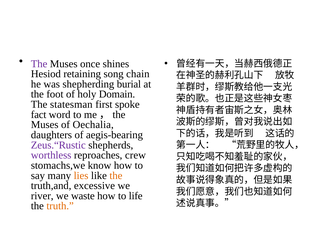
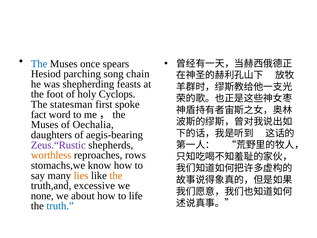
The at (39, 64) colour: purple -> blue
shines: shines -> spears
retaining: retaining -> parching
burial: burial -> feasts
Domain: Domain -> Cyclops
worthless colour: purple -> orange
crew: crew -> rows
river: river -> none
waste: waste -> about
truth colour: orange -> blue
